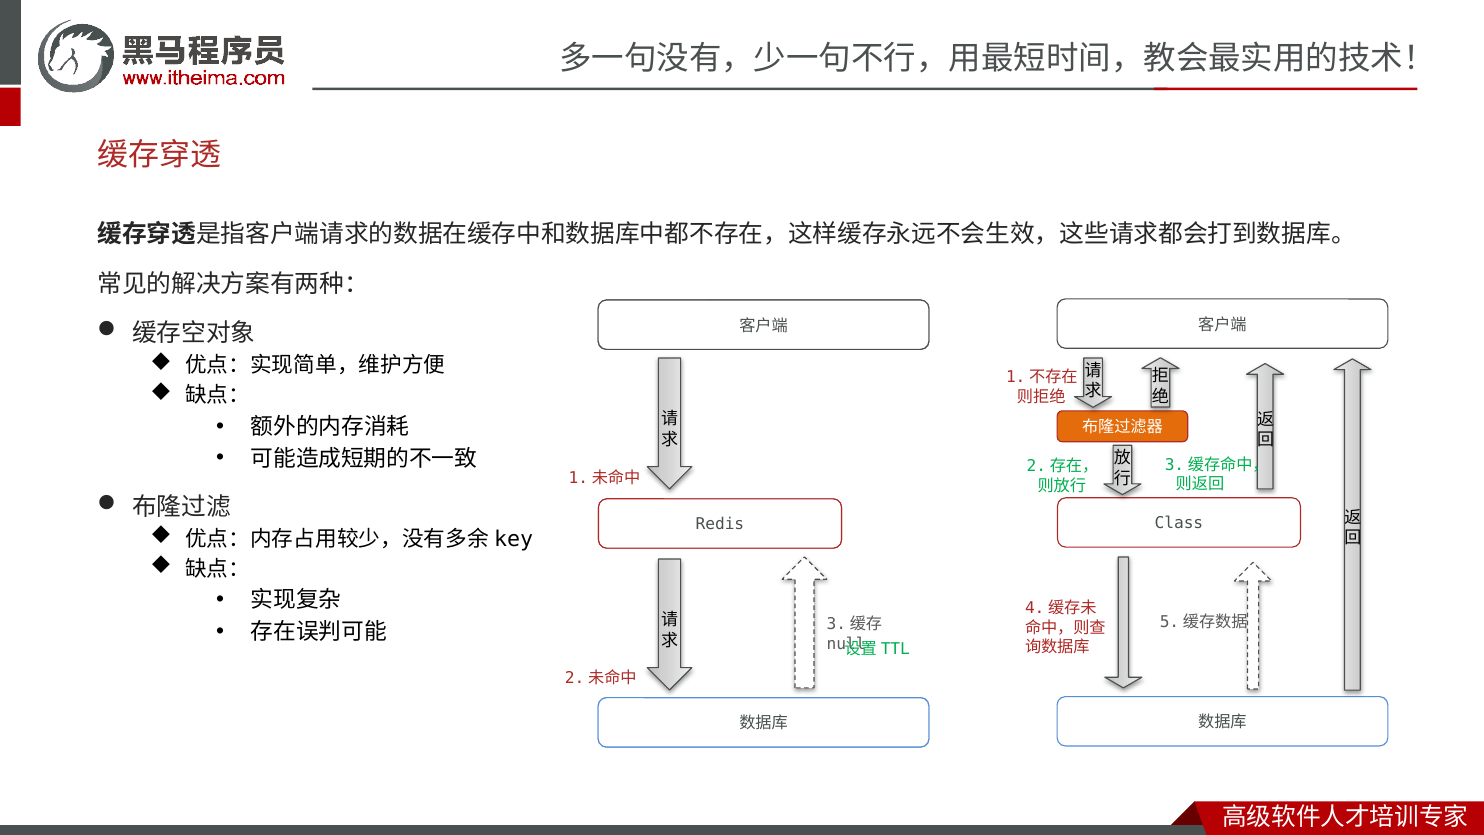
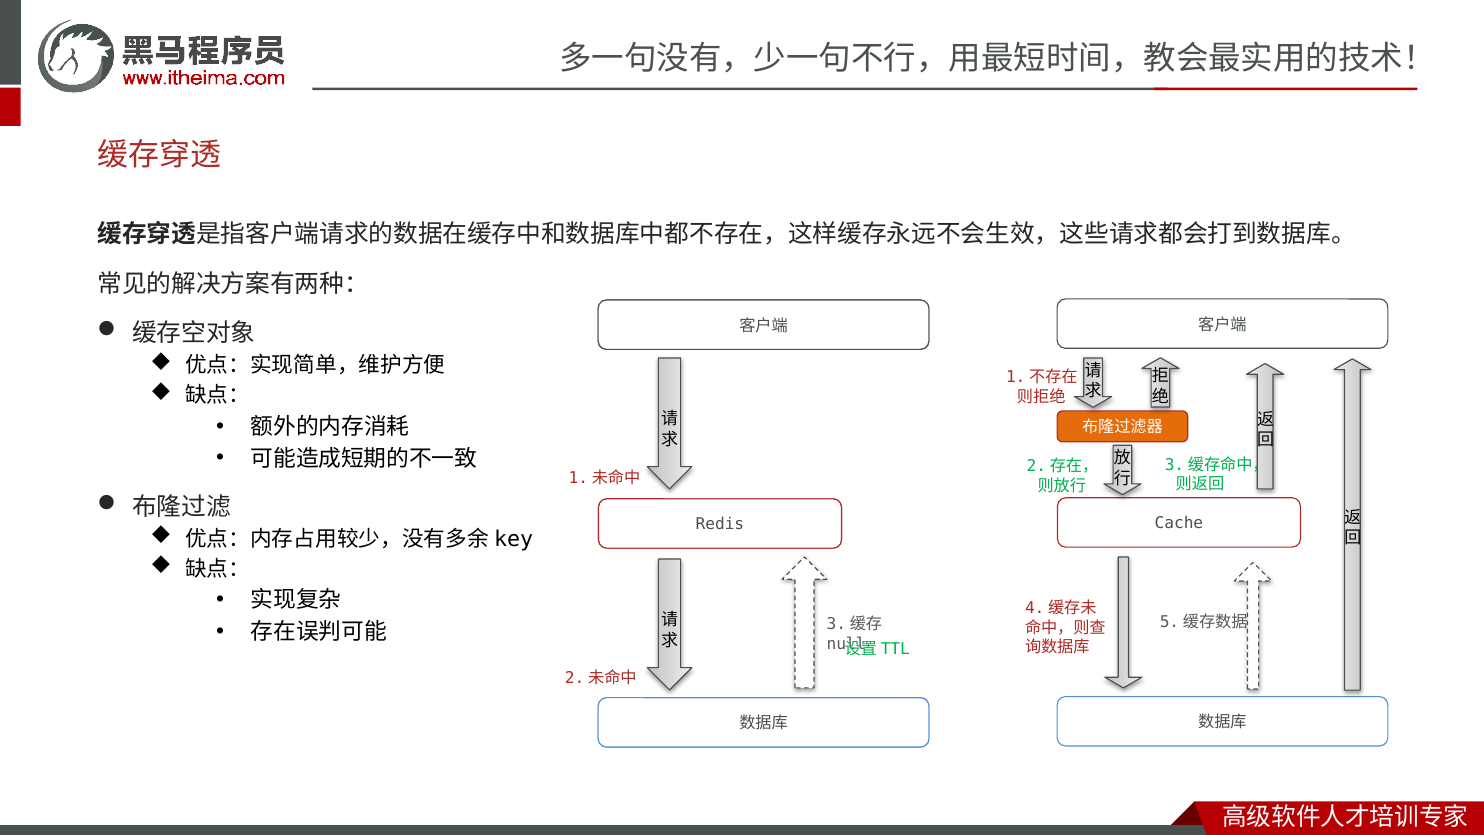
Class: Class -> Cache
